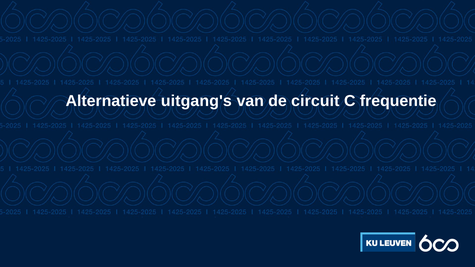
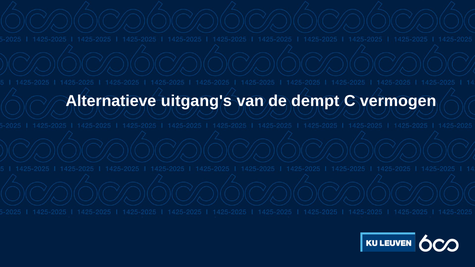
circuit: circuit -> dempt
frequentie: frequentie -> vermogen
